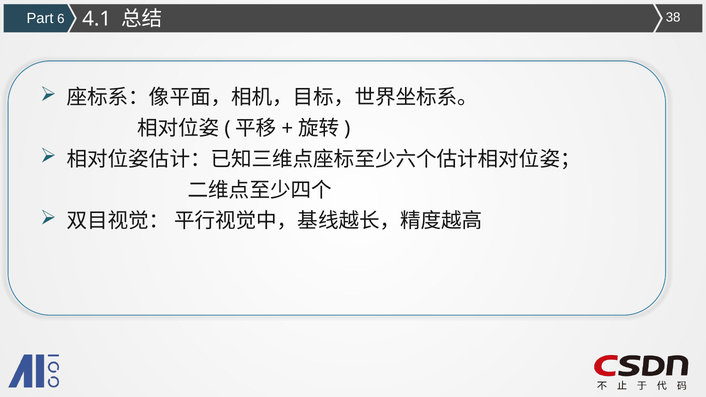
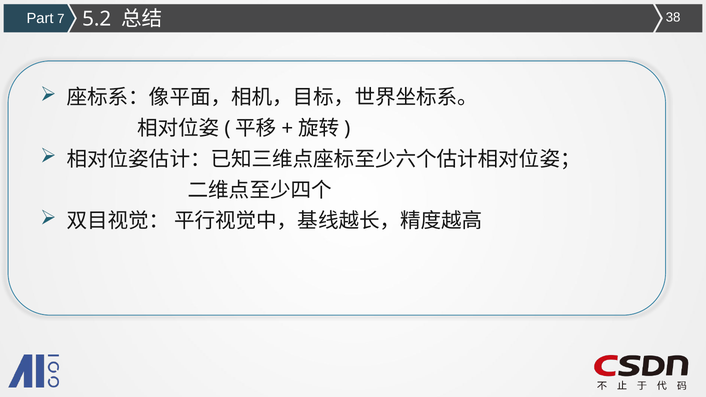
6: 6 -> 7
4.1: 4.1 -> 5.2
